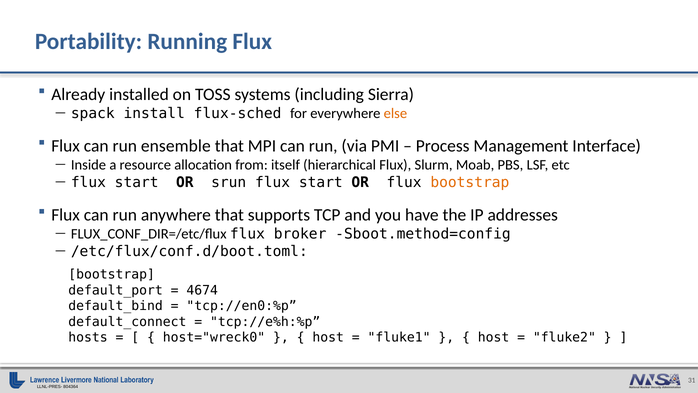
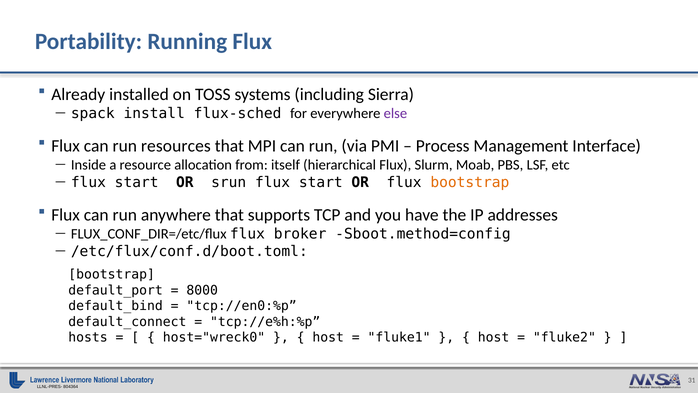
else colour: orange -> purple
ensemble: ensemble -> resources
4674: 4674 -> 8000
